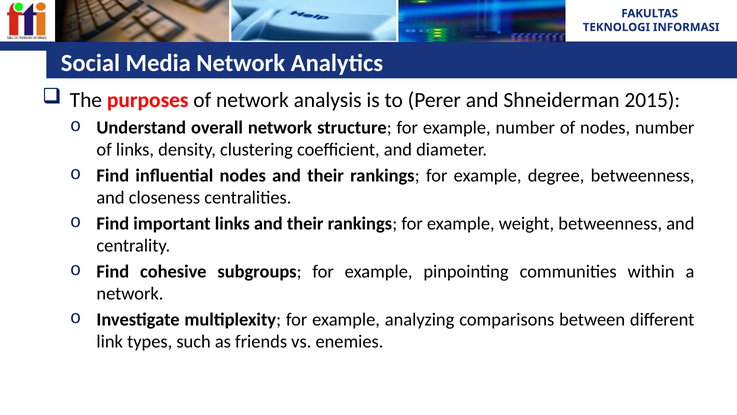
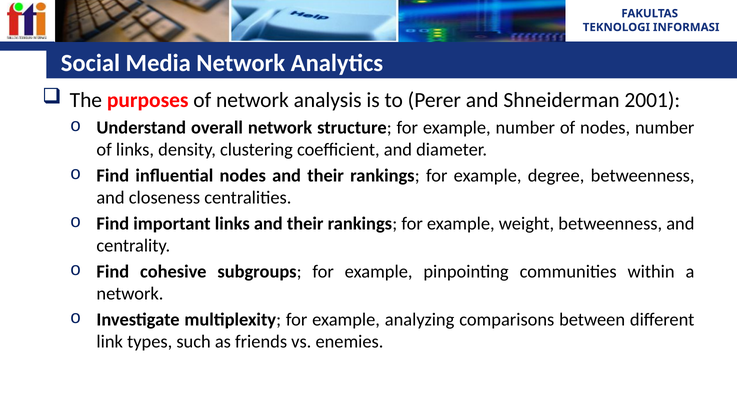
2015: 2015 -> 2001
